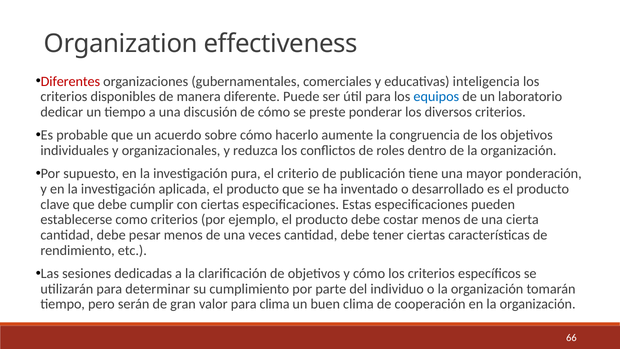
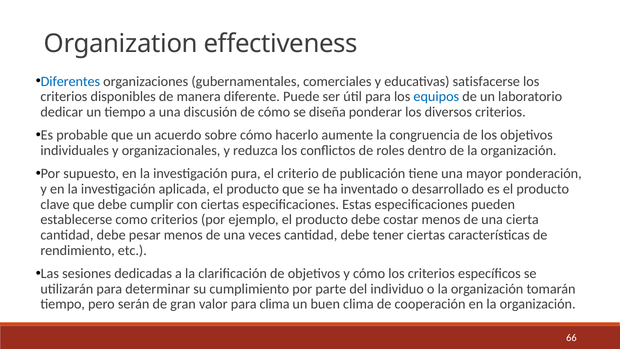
Diferentes colour: red -> blue
inteligencia: inteligencia -> satisfacerse
preste: preste -> diseña
